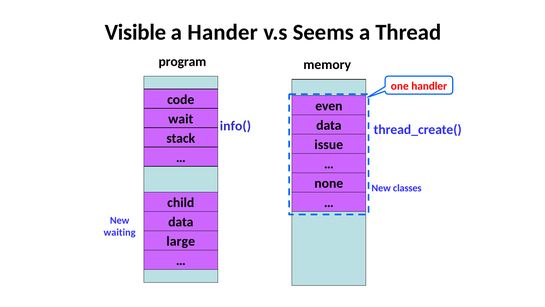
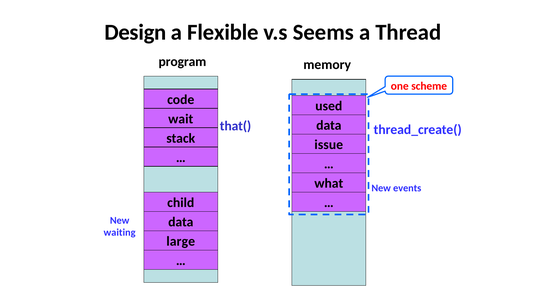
Visible: Visible -> Design
Hander: Hander -> Flexible
handler: handler -> scheme
even: even -> used
info(: info( -> that(
none: none -> what
classes: classes -> events
